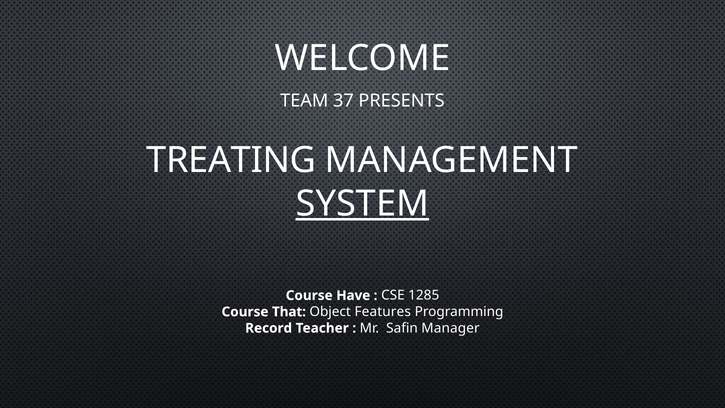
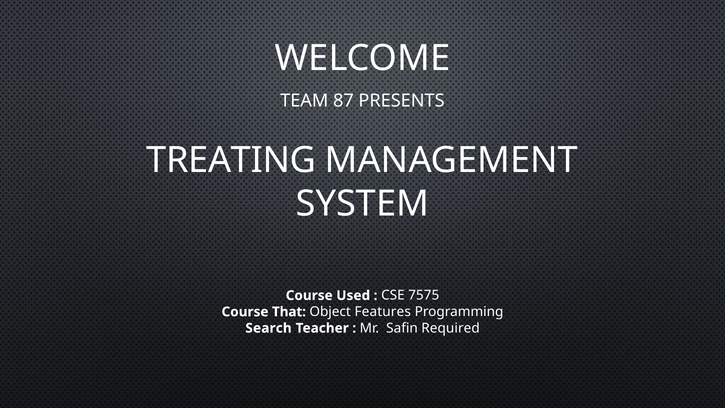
37: 37 -> 87
SYSTEM underline: present -> none
Have: Have -> Used
1285: 1285 -> 7575
Record: Record -> Search
Manager: Manager -> Required
